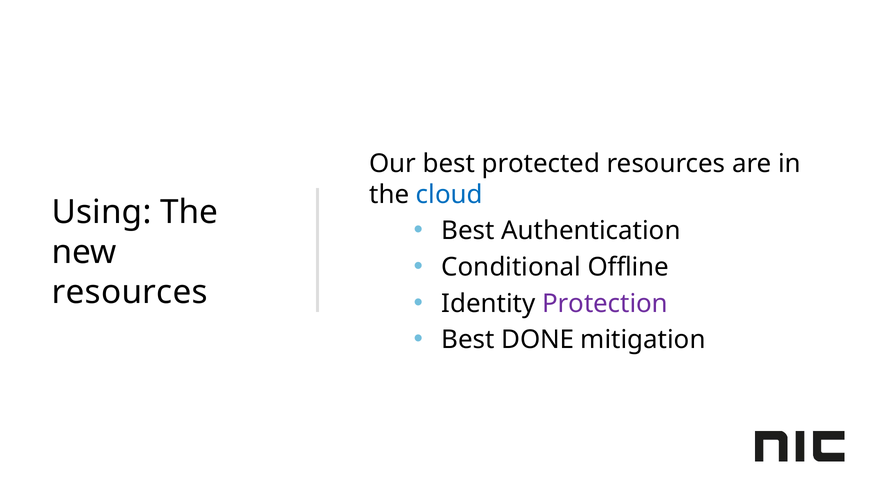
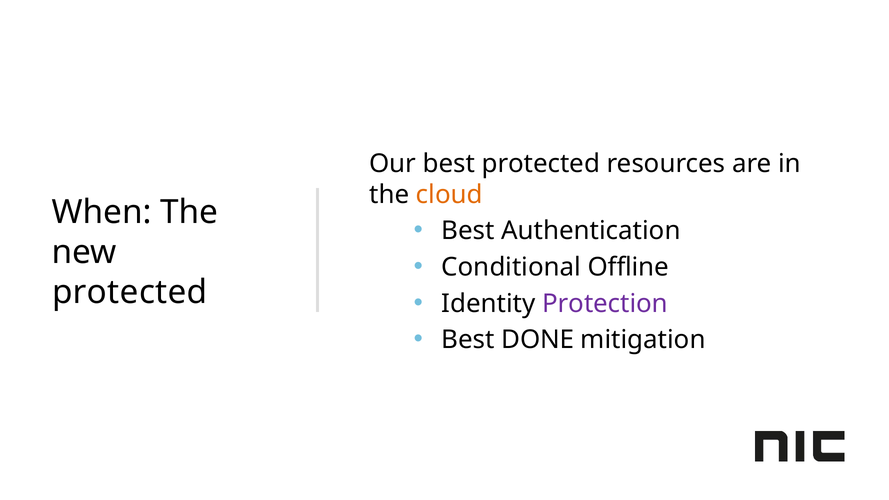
cloud colour: blue -> orange
Using: Using -> When
resources at (130, 292): resources -> protected
